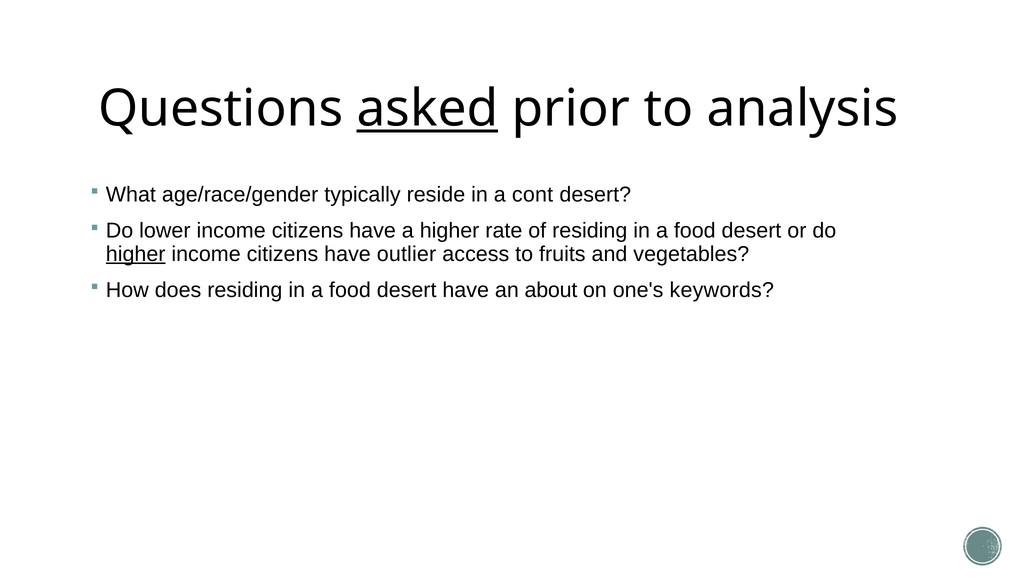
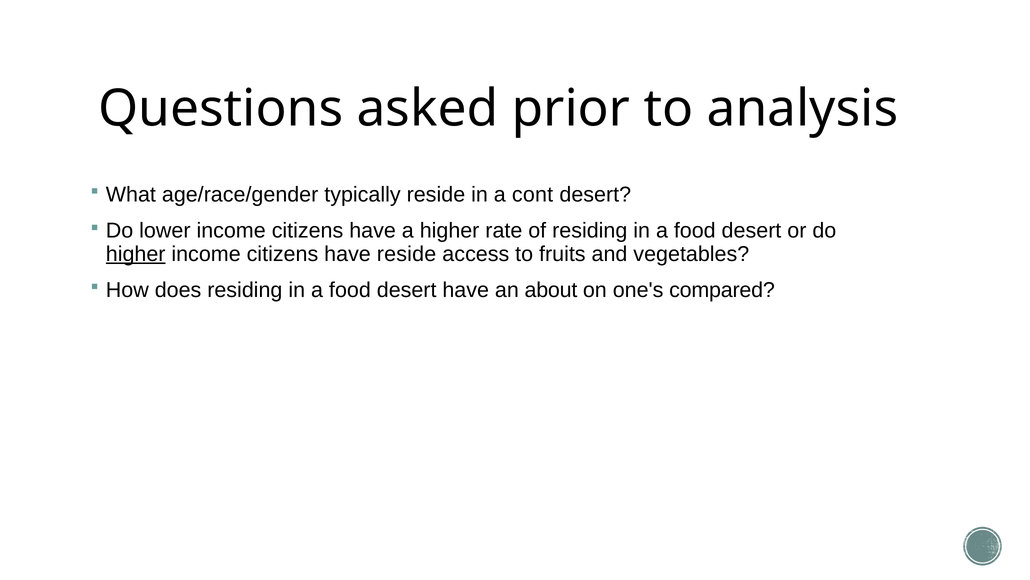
asked underline: present -> none
have outlier: outlier -> reside
keywords: keywords -> compared
